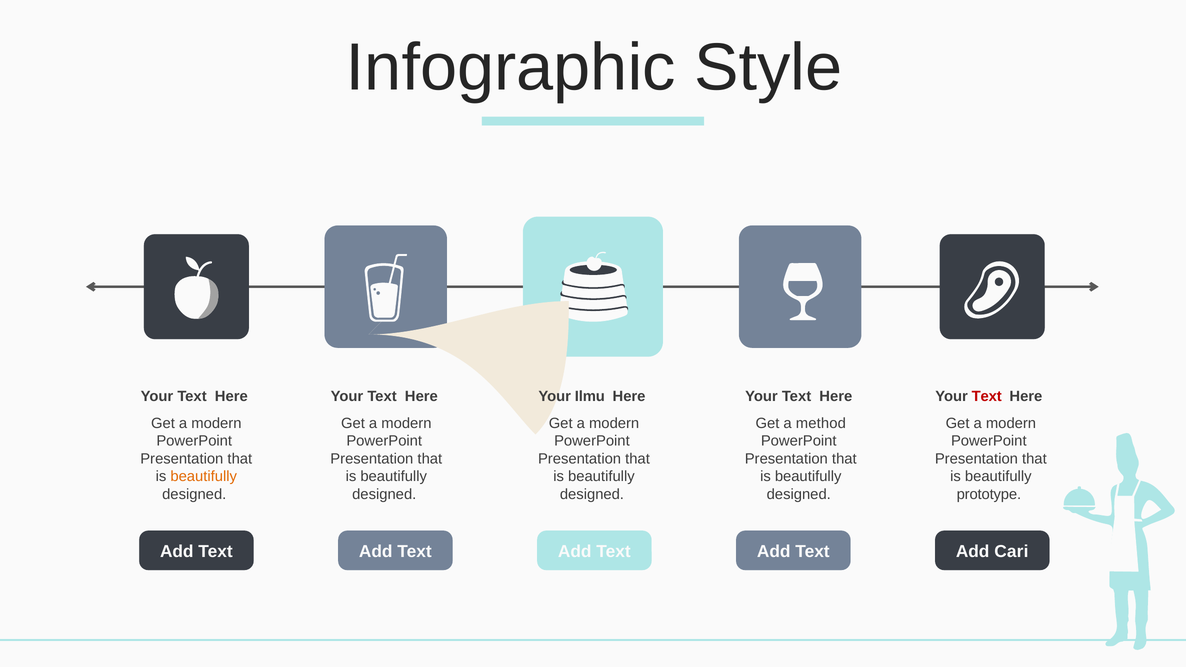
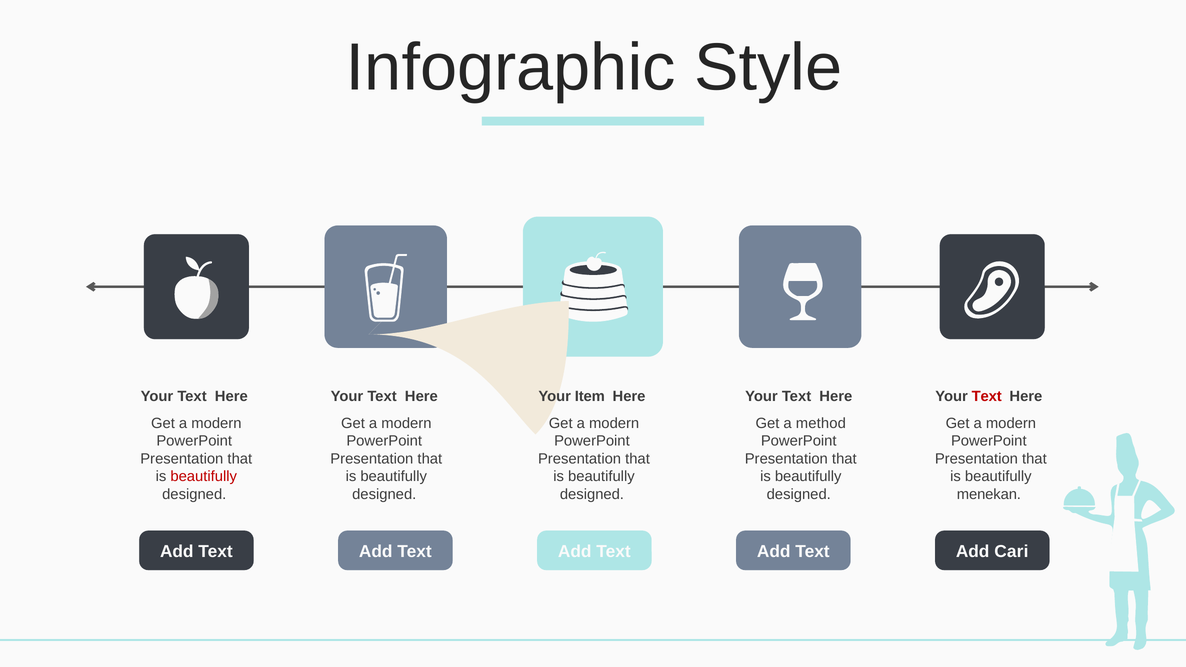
Ilmu: Ilmu -> Item
beautifully at (204, 477) colour: orange -> red
prototype: prototype -> menekan
